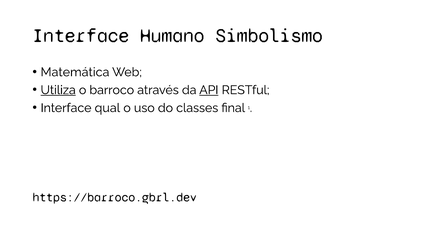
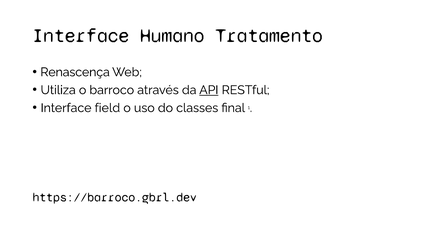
Simbolismo: Simbolismo -> Tratamento
Matemática: Matemática -> Renascença
Utiliza underline: present -> none
qual: qual -> field
